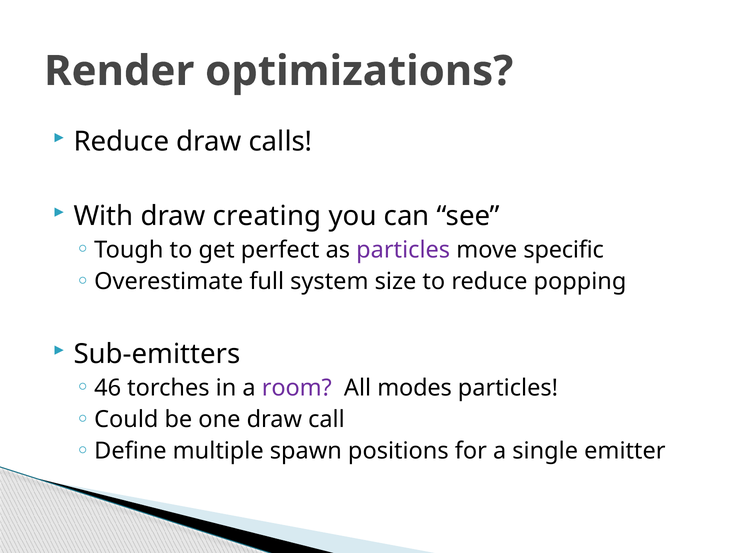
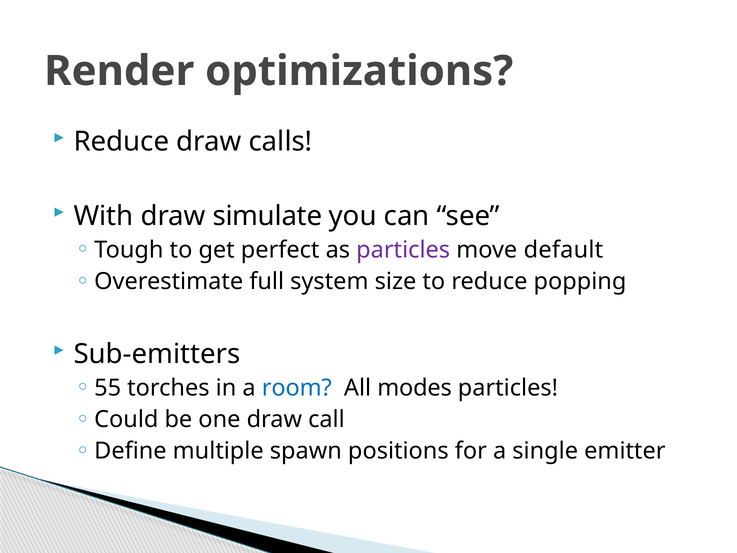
creating: creating -> simulate
specific: specific -> default
46: 46 -> 55
room colour: purple -> blue
